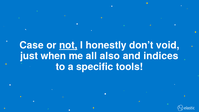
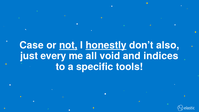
honestly underline: none -> present
void: void -> also
when: when -> every
also: also -> void
